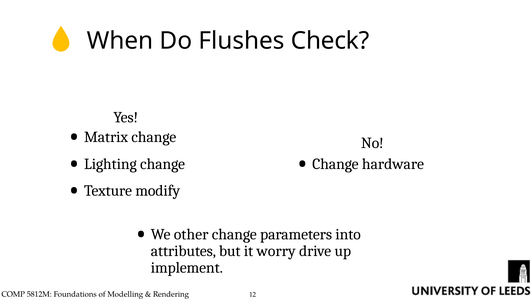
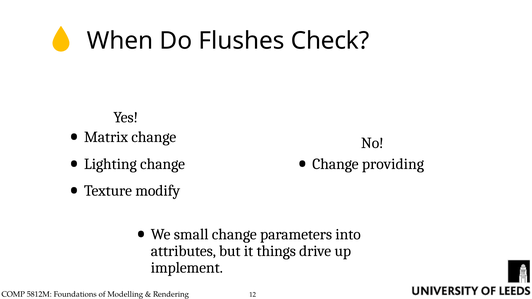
hardware: hardware -> providing
other: other -> small
worry: worry -> things
